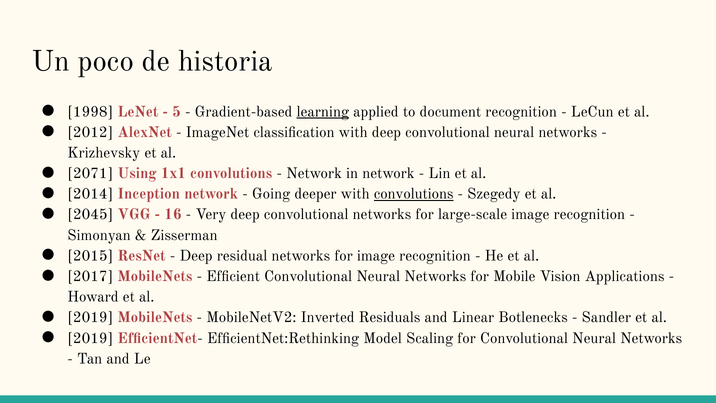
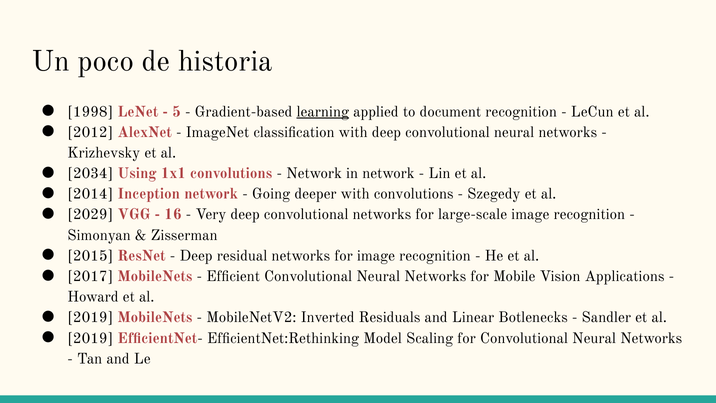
2071: 2071 -> 2034
convolutions at (414, 194) underline: present -> none
2045: 2045 -> 2029
